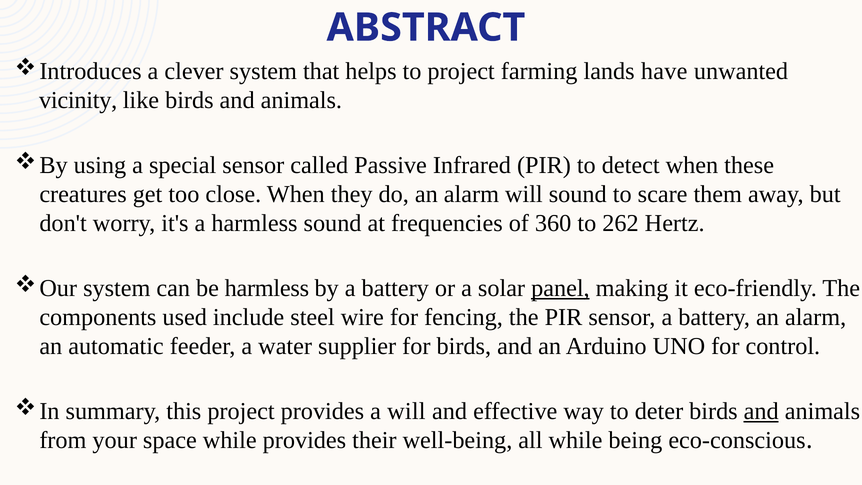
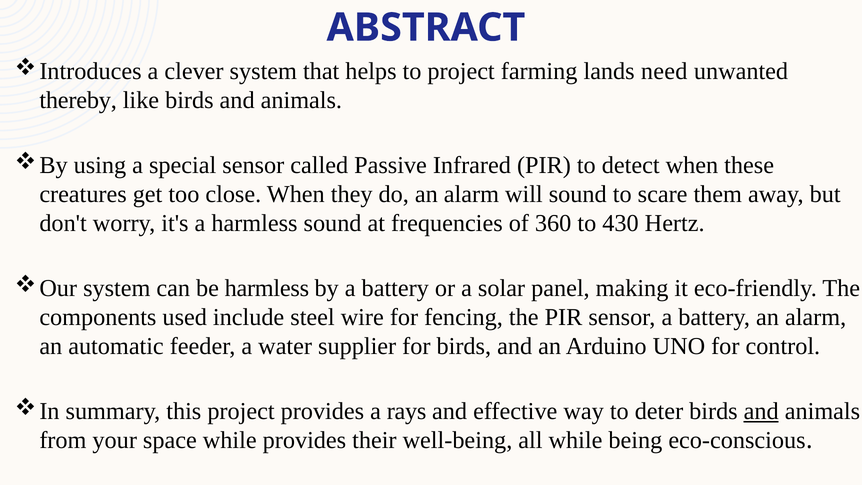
have: have -> need
vicinity: vicinity -> thereby
262: 262 -> 430
panel underline: present -> none
a will: will -> rays
